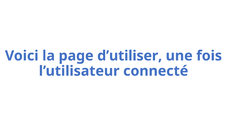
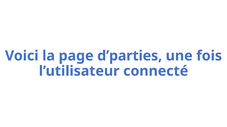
d’utiliser: d’utiliser -> d’parties
